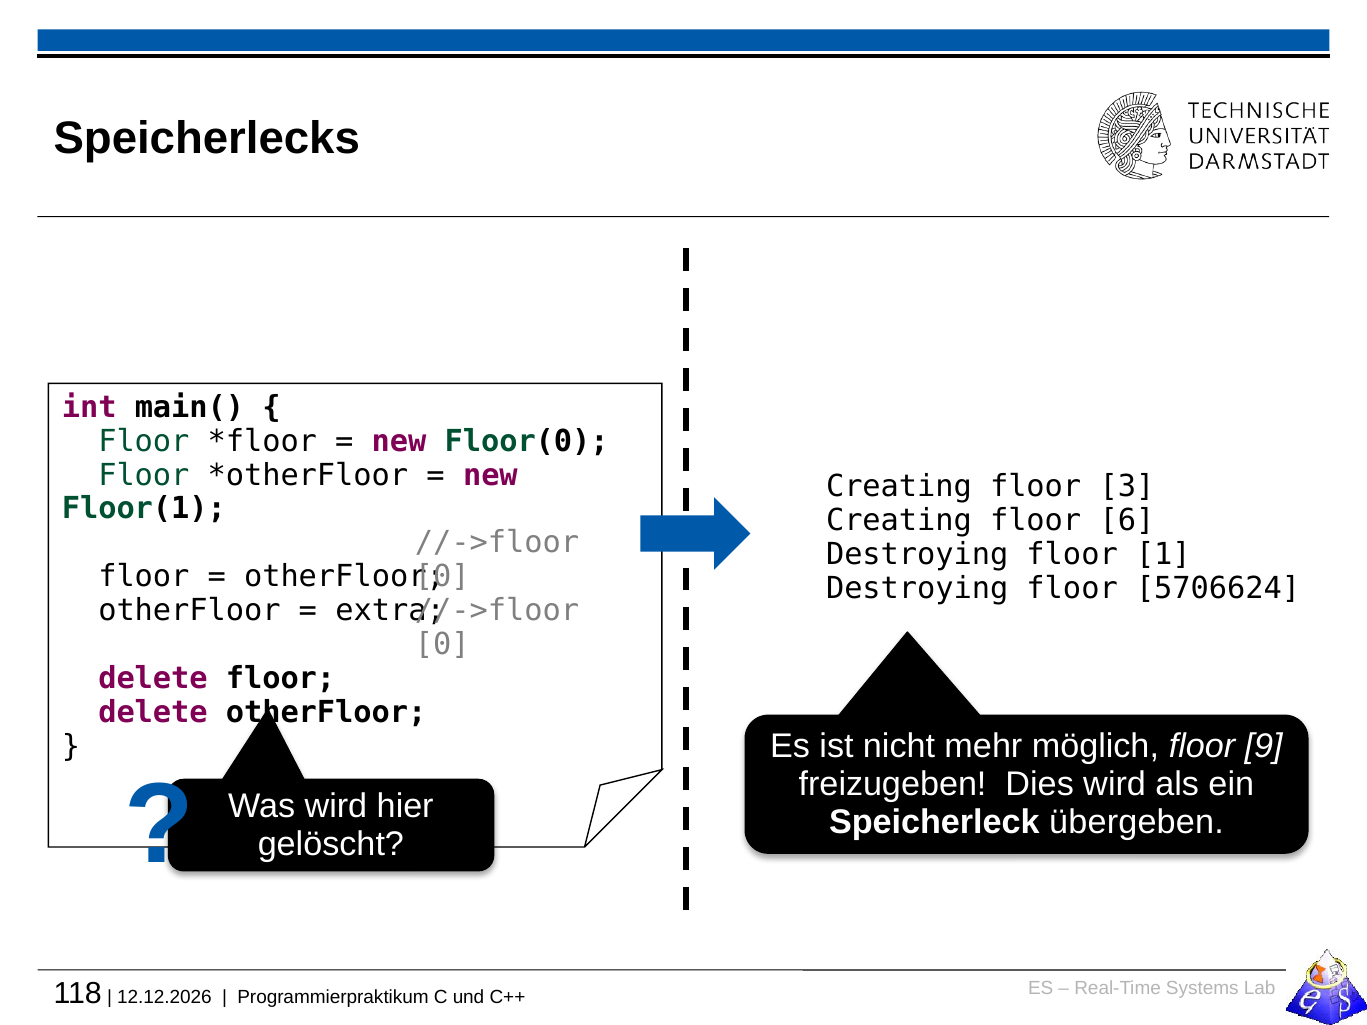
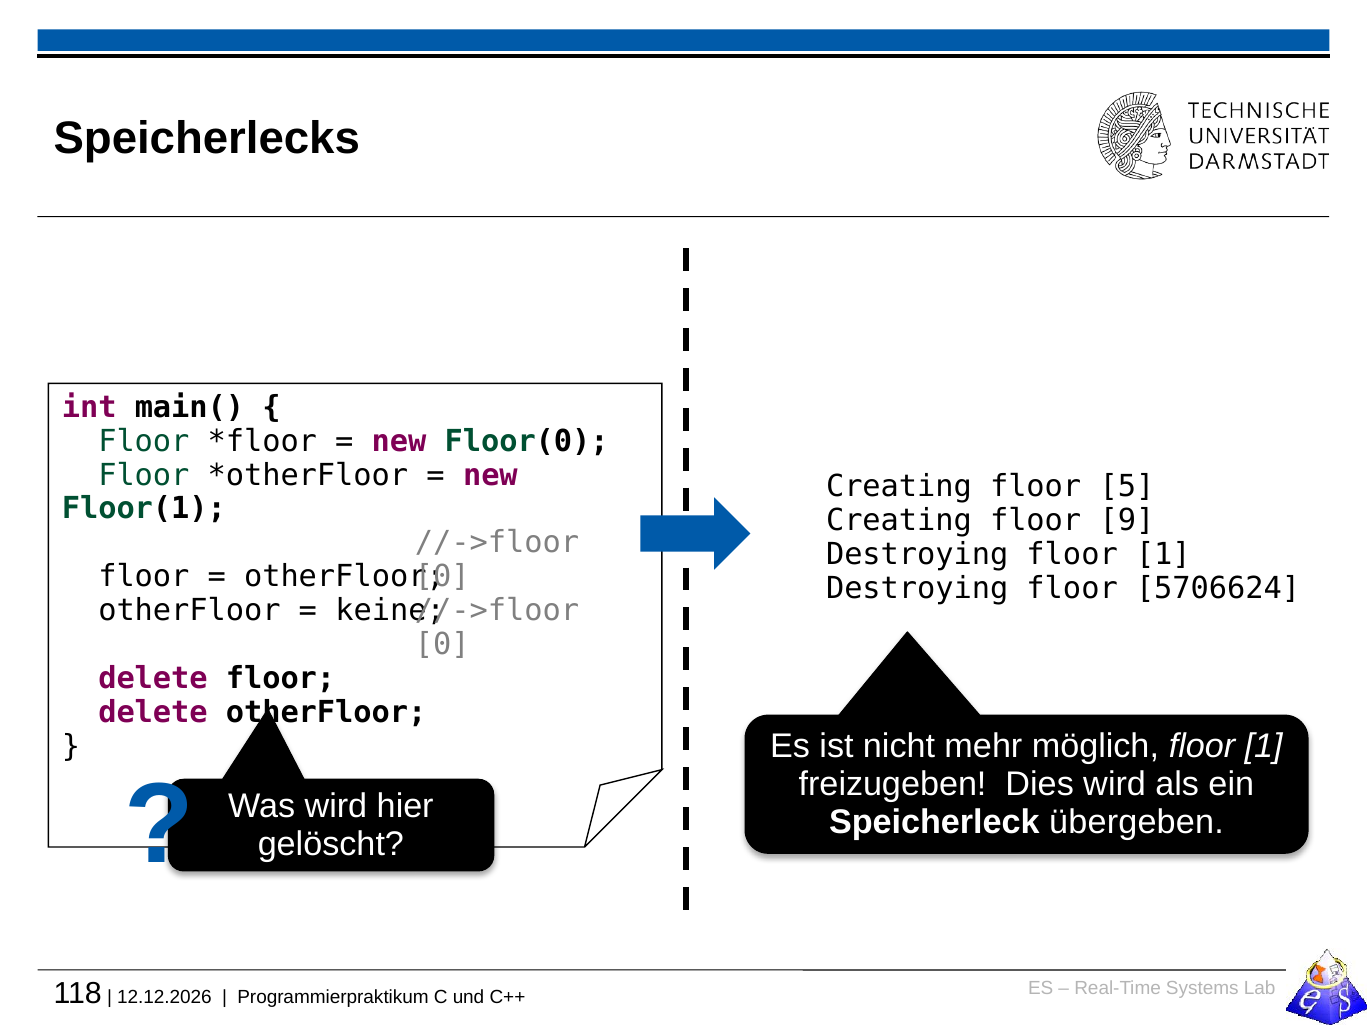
3: 3 -> 5
6: 6 -> 9
extra: extra -> keine
möglich floor 9: 9 -> 1
